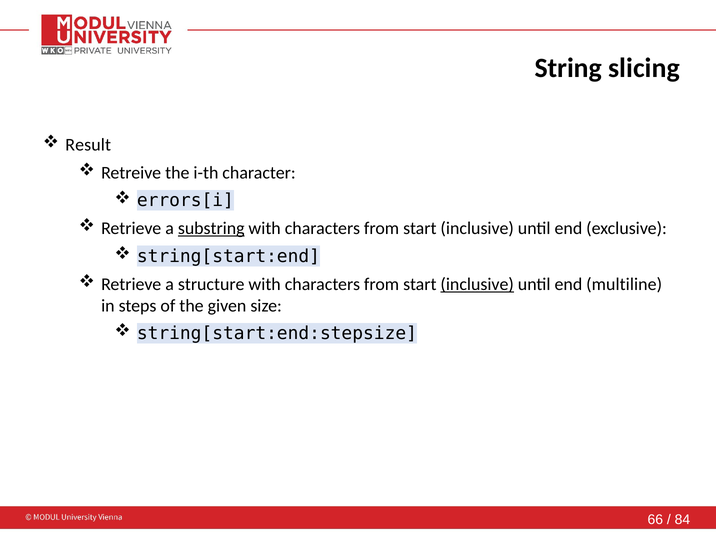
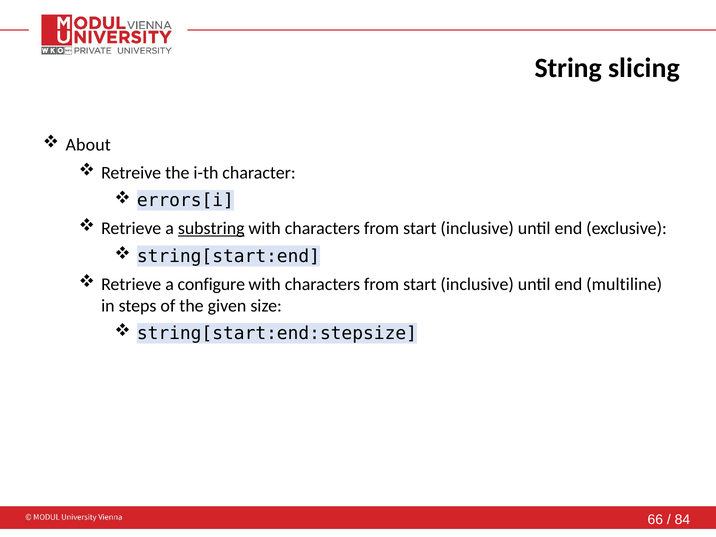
Result: Result -> About
structure: structure -> configure
inclusive at (477, 284) underline: present -> none
